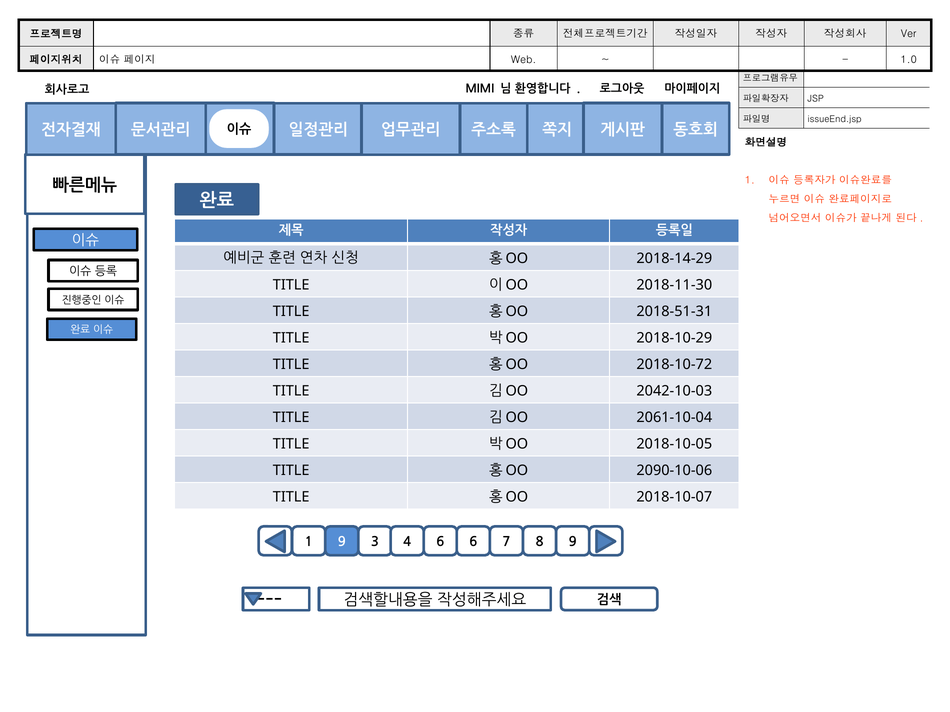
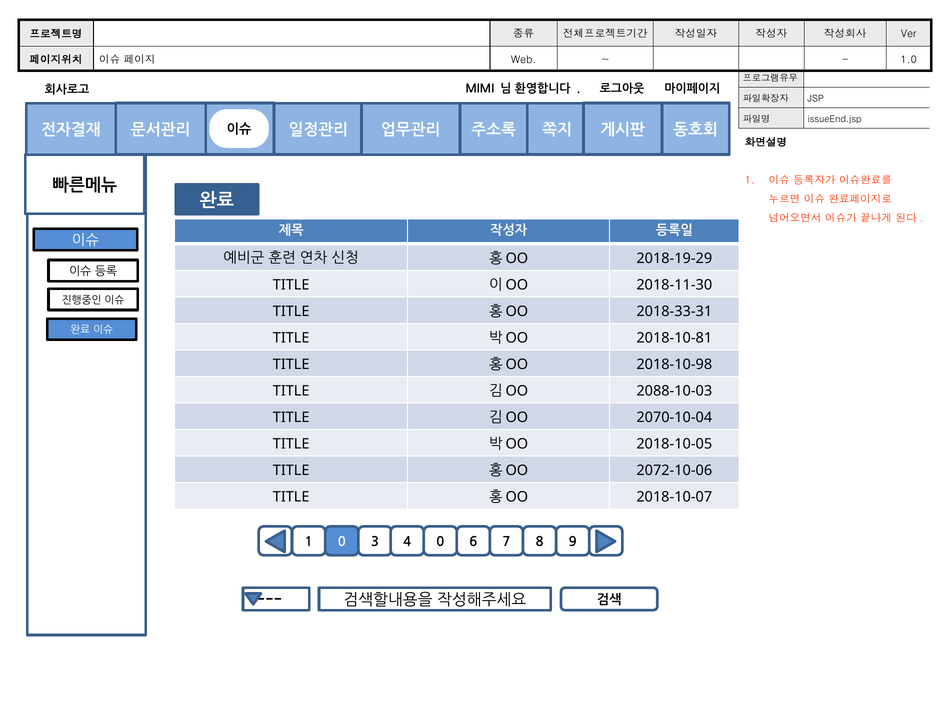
2018-14-29: 2018-14-29 -> 2018-19-29
2018-51-31: 2018-51-31 -> 2018-33-31
2018-10-29: 2018-10-29 -> 2018-10-81
2018-10-72: 2018-10-72 -> 2018-10-98
2042-10-03: 2042-10-03 -> 2088-10-03
2061-10-04: 2061-10-04 -> 2070-10-04
2090-10-06: 2090-10-06 -> 2072-10-06
1 9: 9 -> 0
4 6: 6 -> 0
